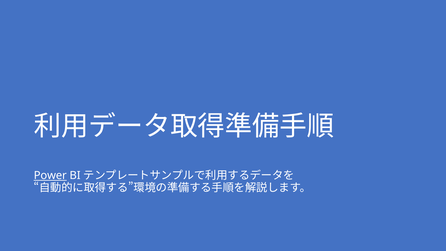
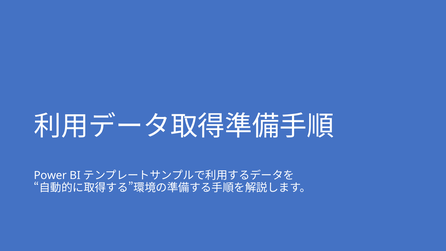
Power underline: present -> none
